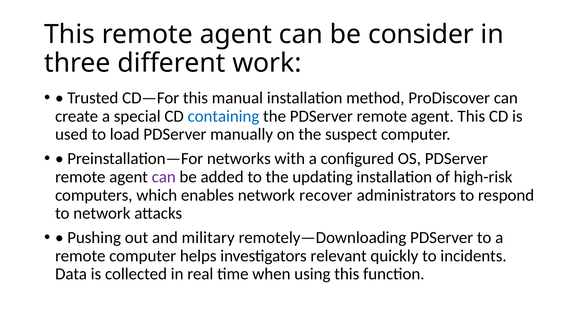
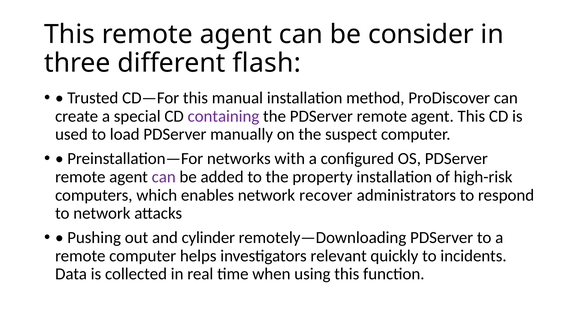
work: work -> flash
containing colour: blue -> purple
updating: updating -> property
military: military -> cylinder
